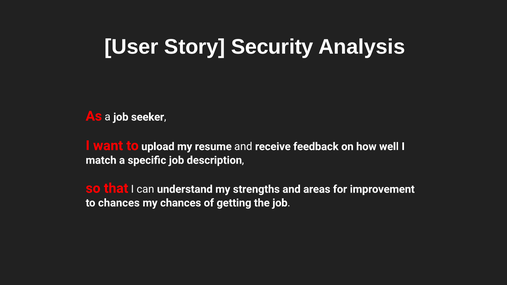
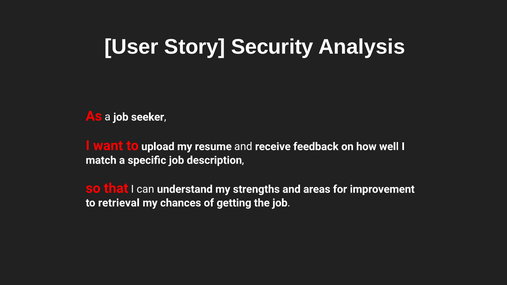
to chances: chances -> retrieval
